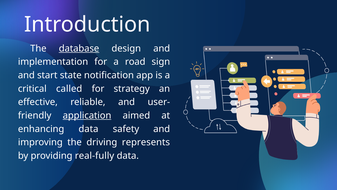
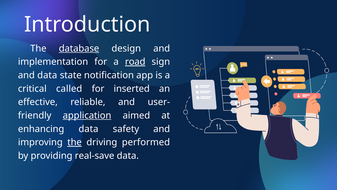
road underline: none -> present
and start: start -> data
strategy: strategy -> inserted
the at (75, 142) underline: none -> present
represents: represents -> performed
real-fully: real-fully -> real-save
